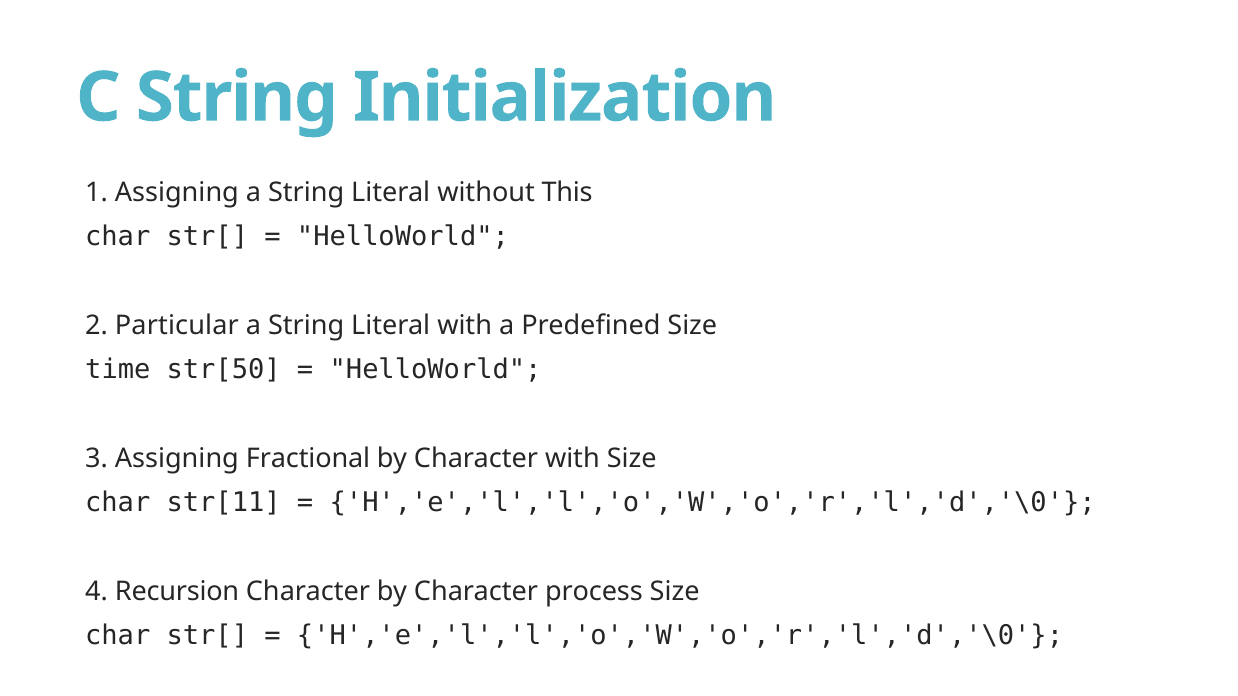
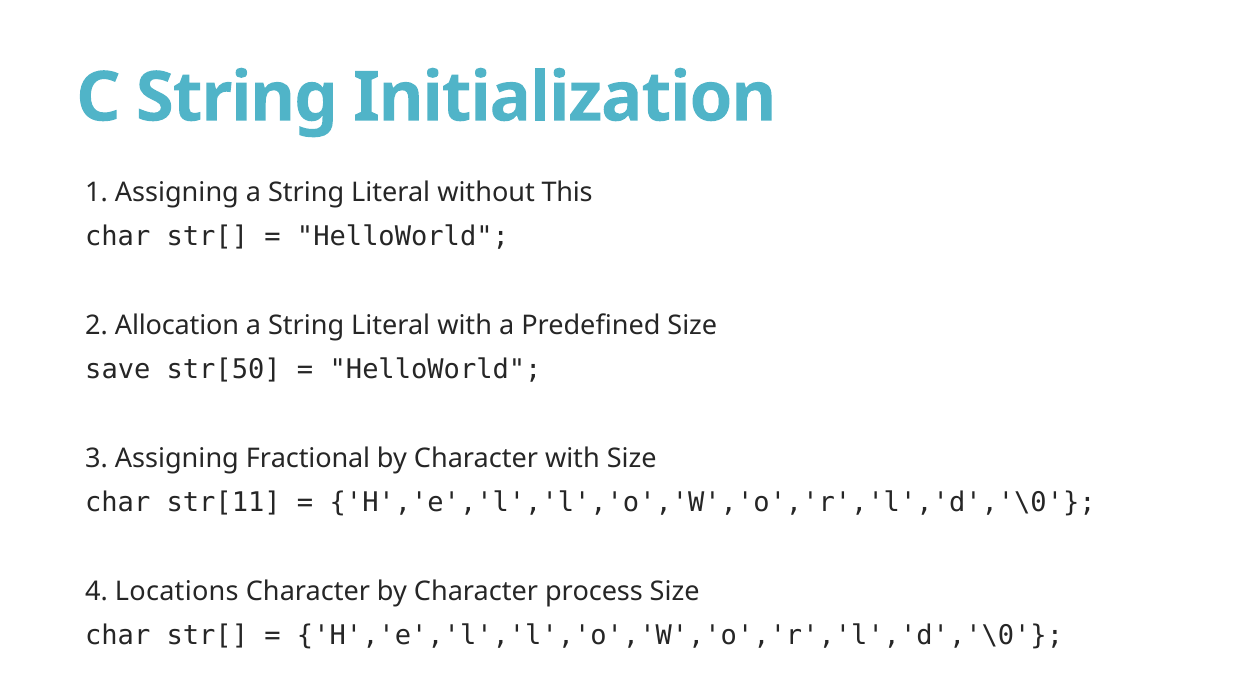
Particular: Particular -> Allocation
time: time -> save
Recursion: Recursion -> Locations
